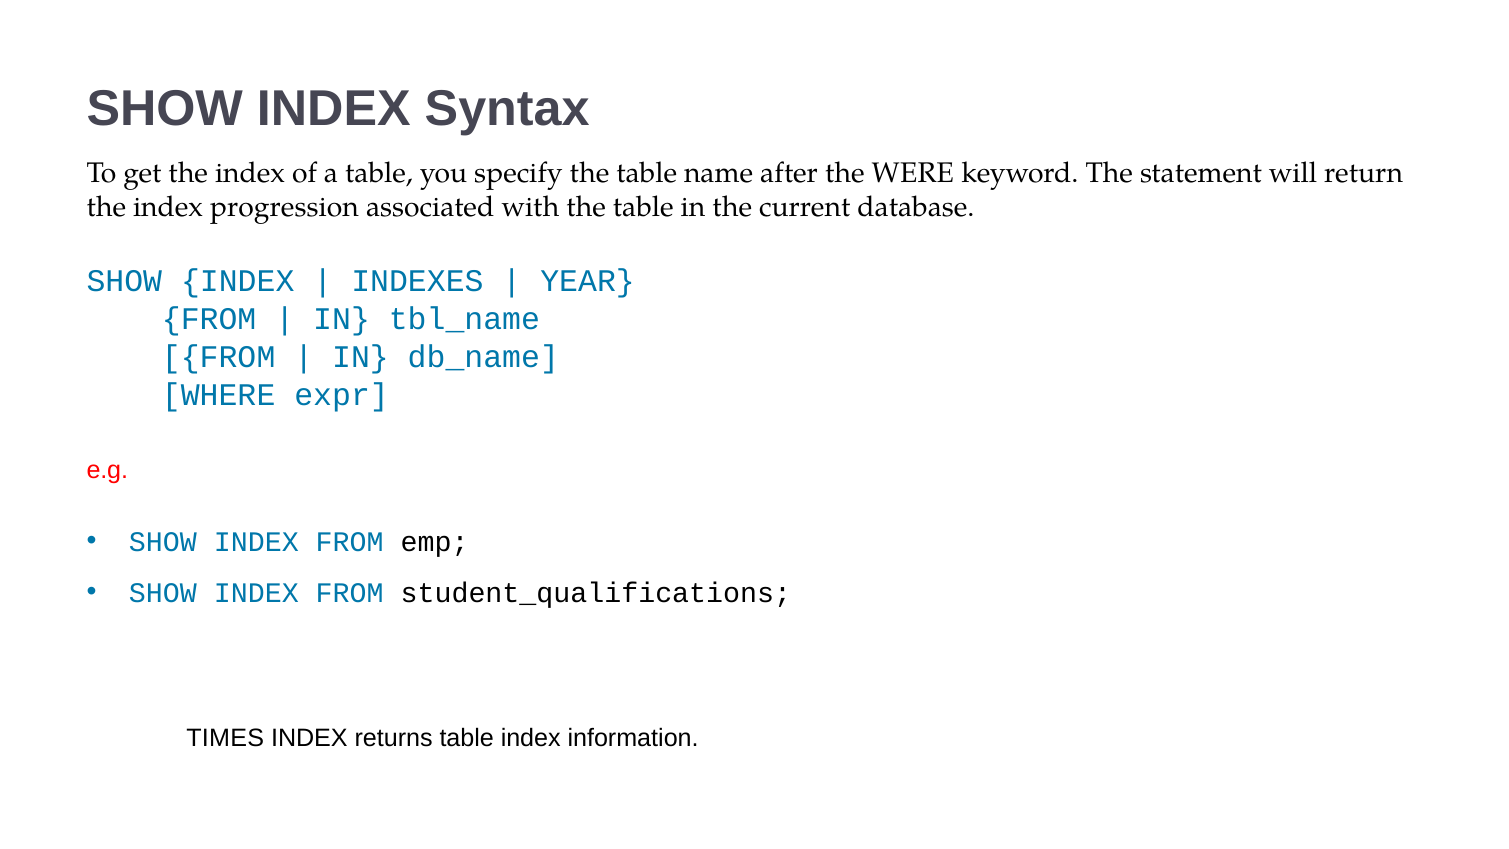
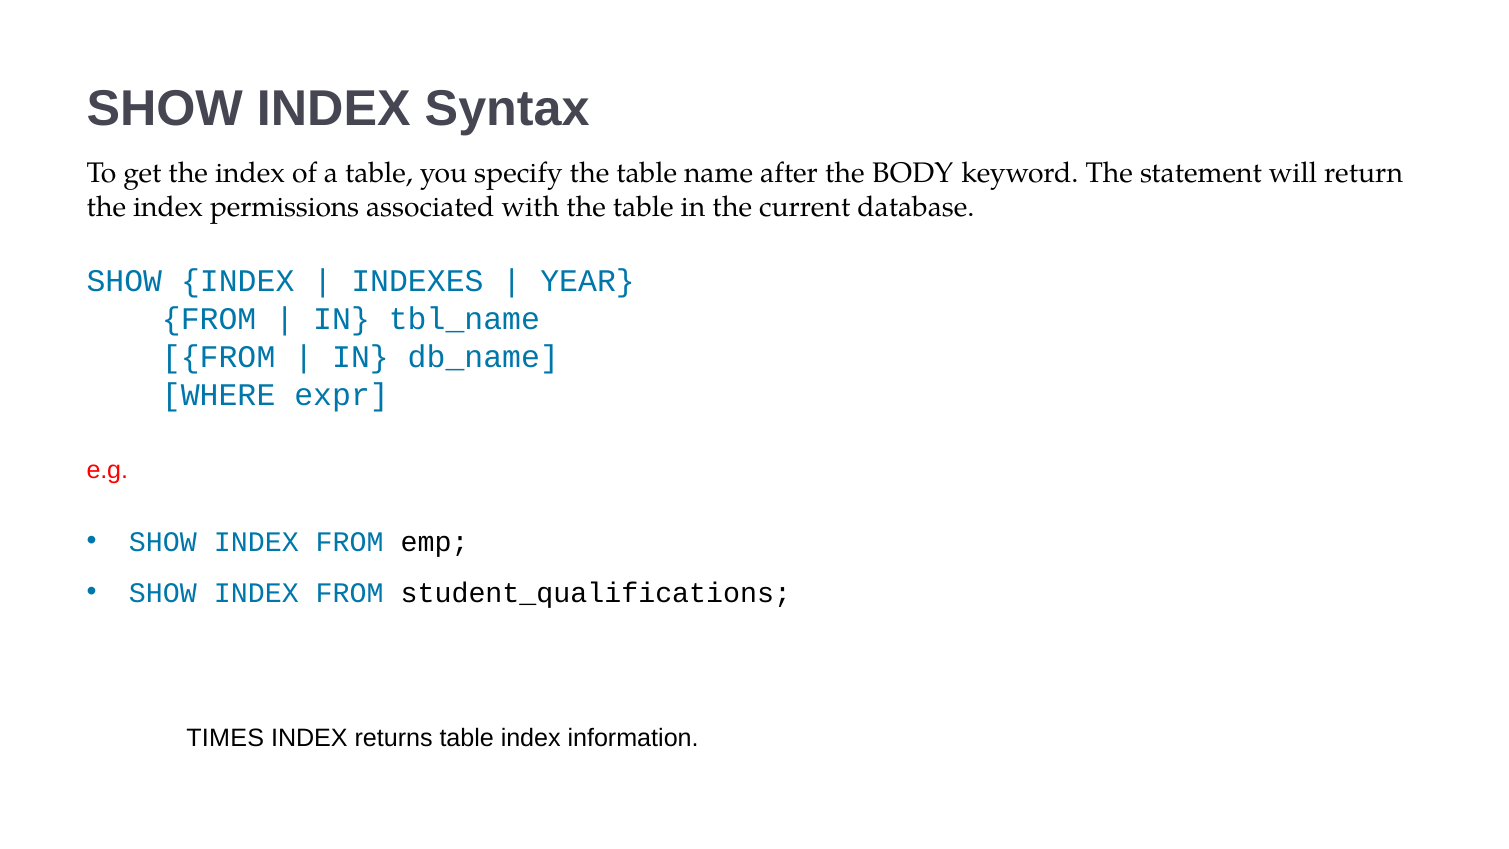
WERE: WERE -> BODY
progression: progression -> permissions
